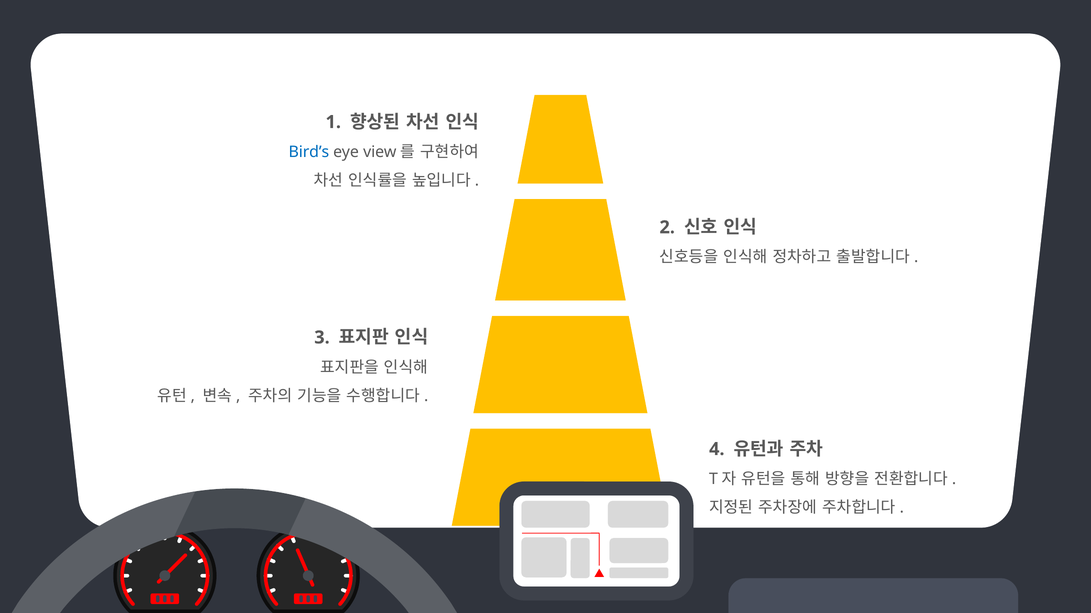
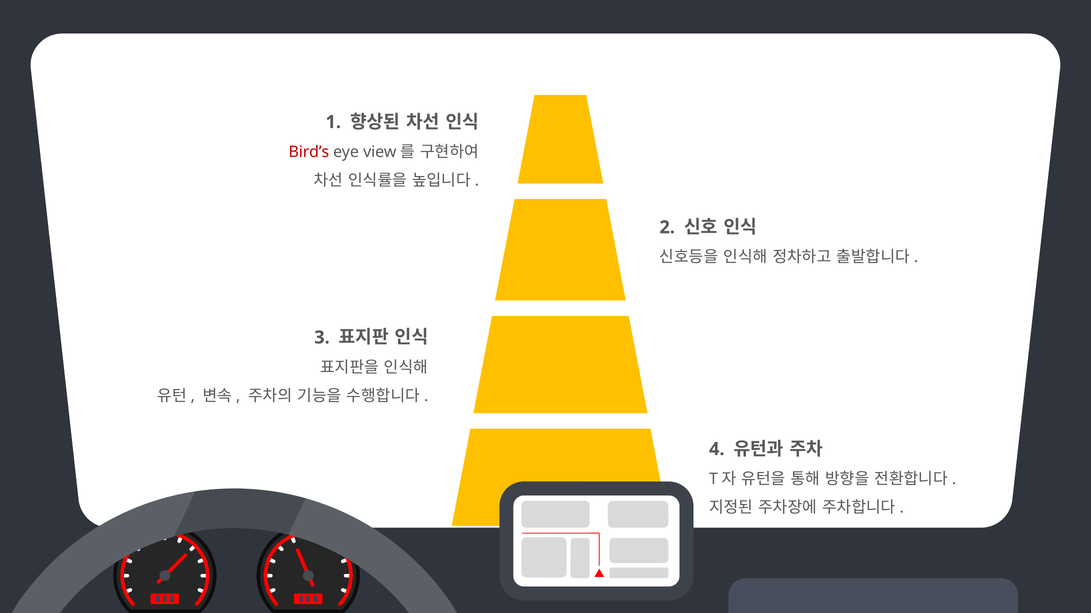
Bird’s colour: blue -> red
